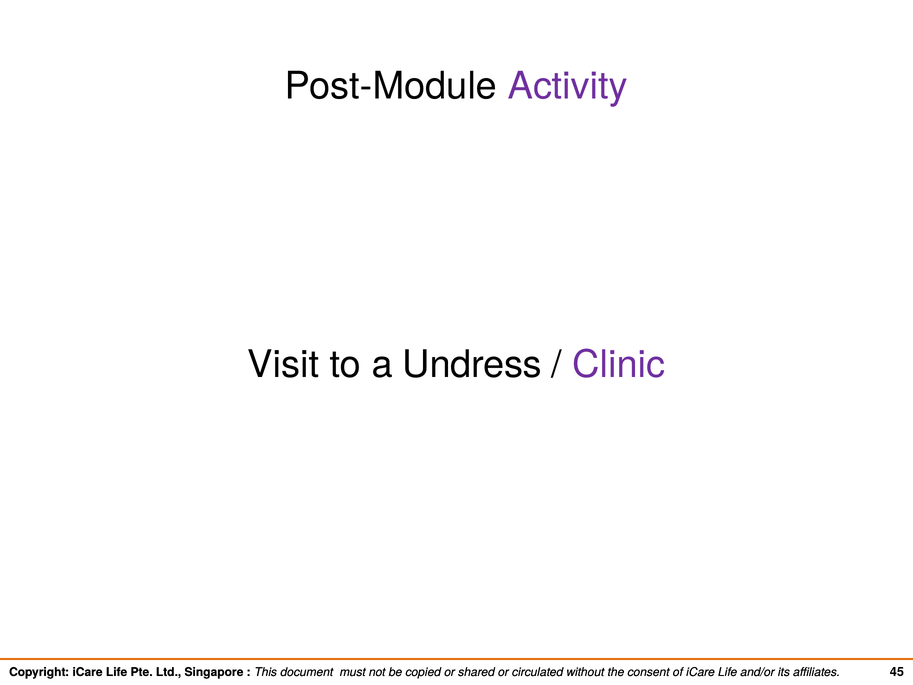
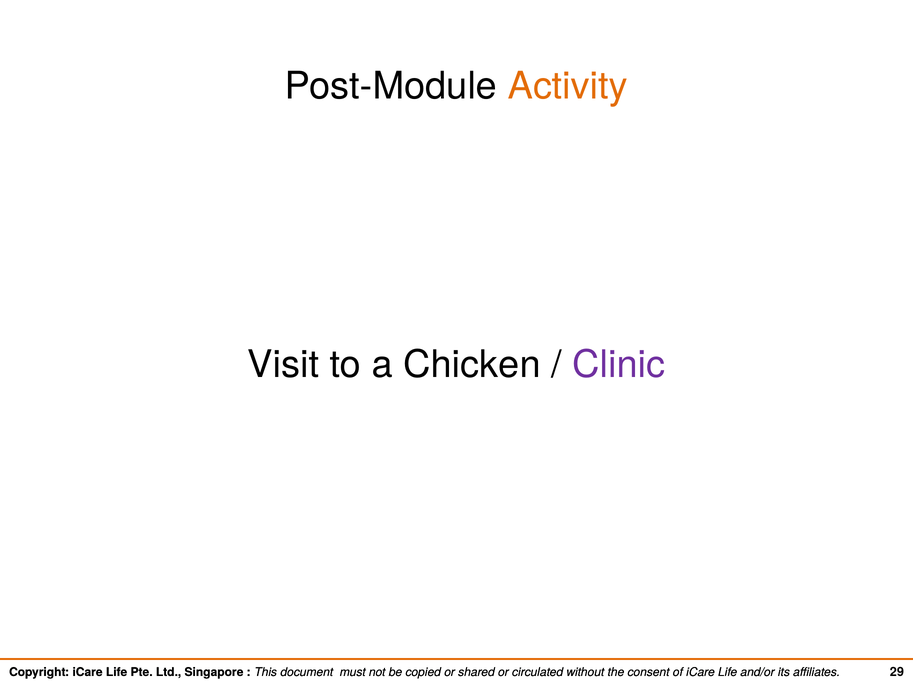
Activity colour: purple -> orange
Undress: Undress -> Chicken
45: 45 -> 29
